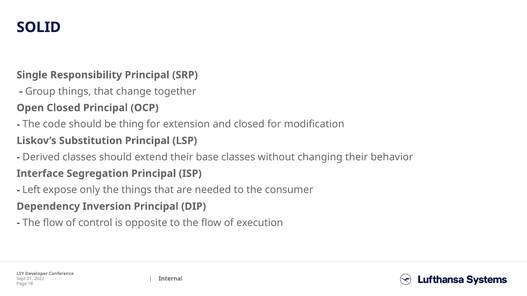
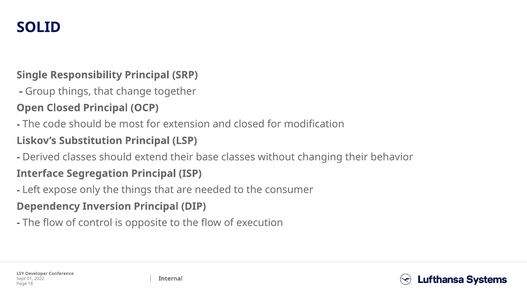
thing: thing -> most
